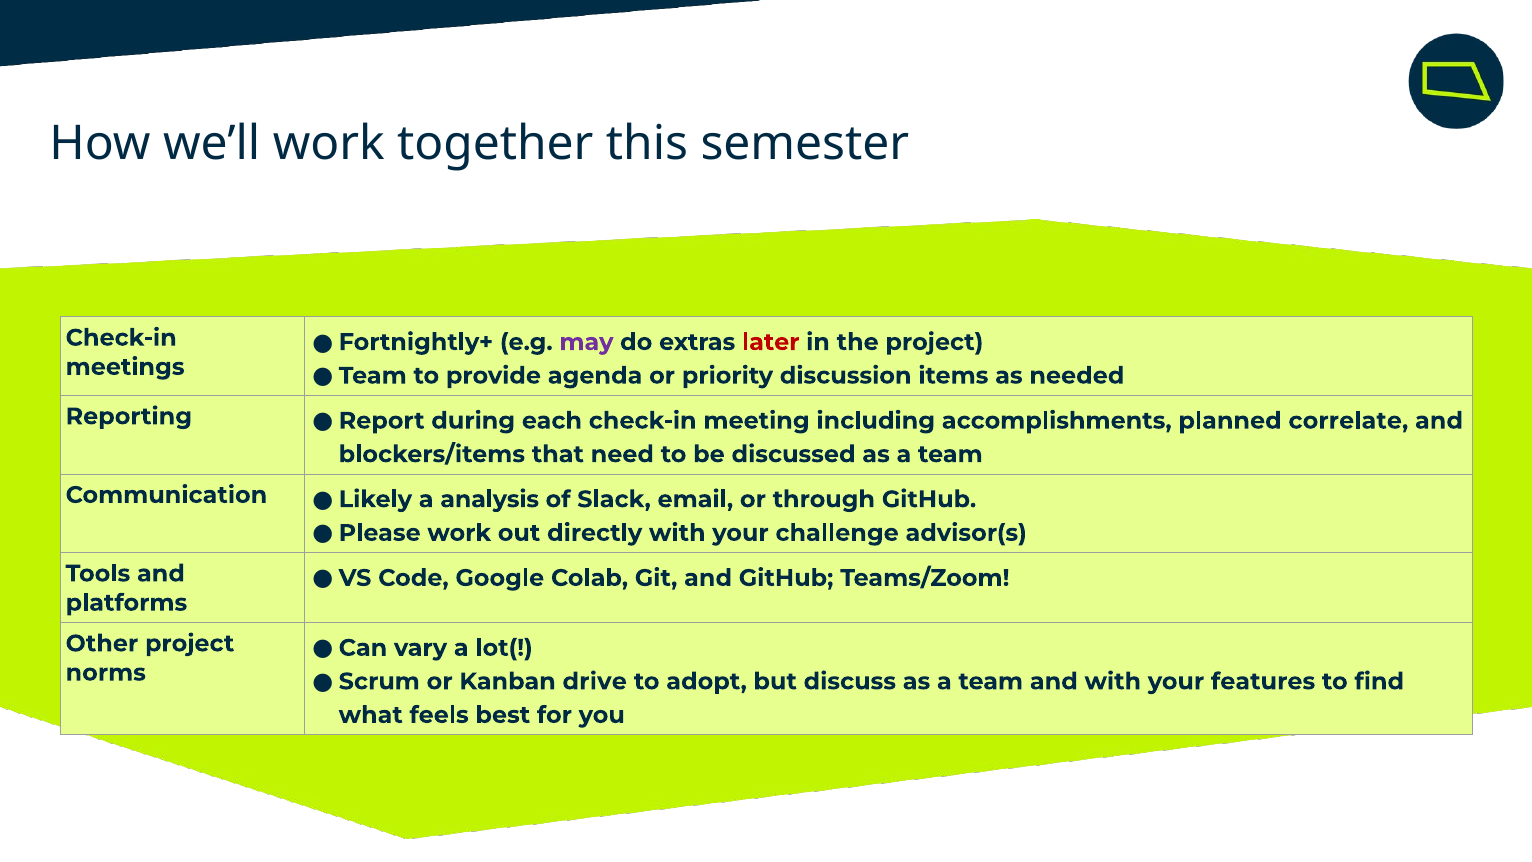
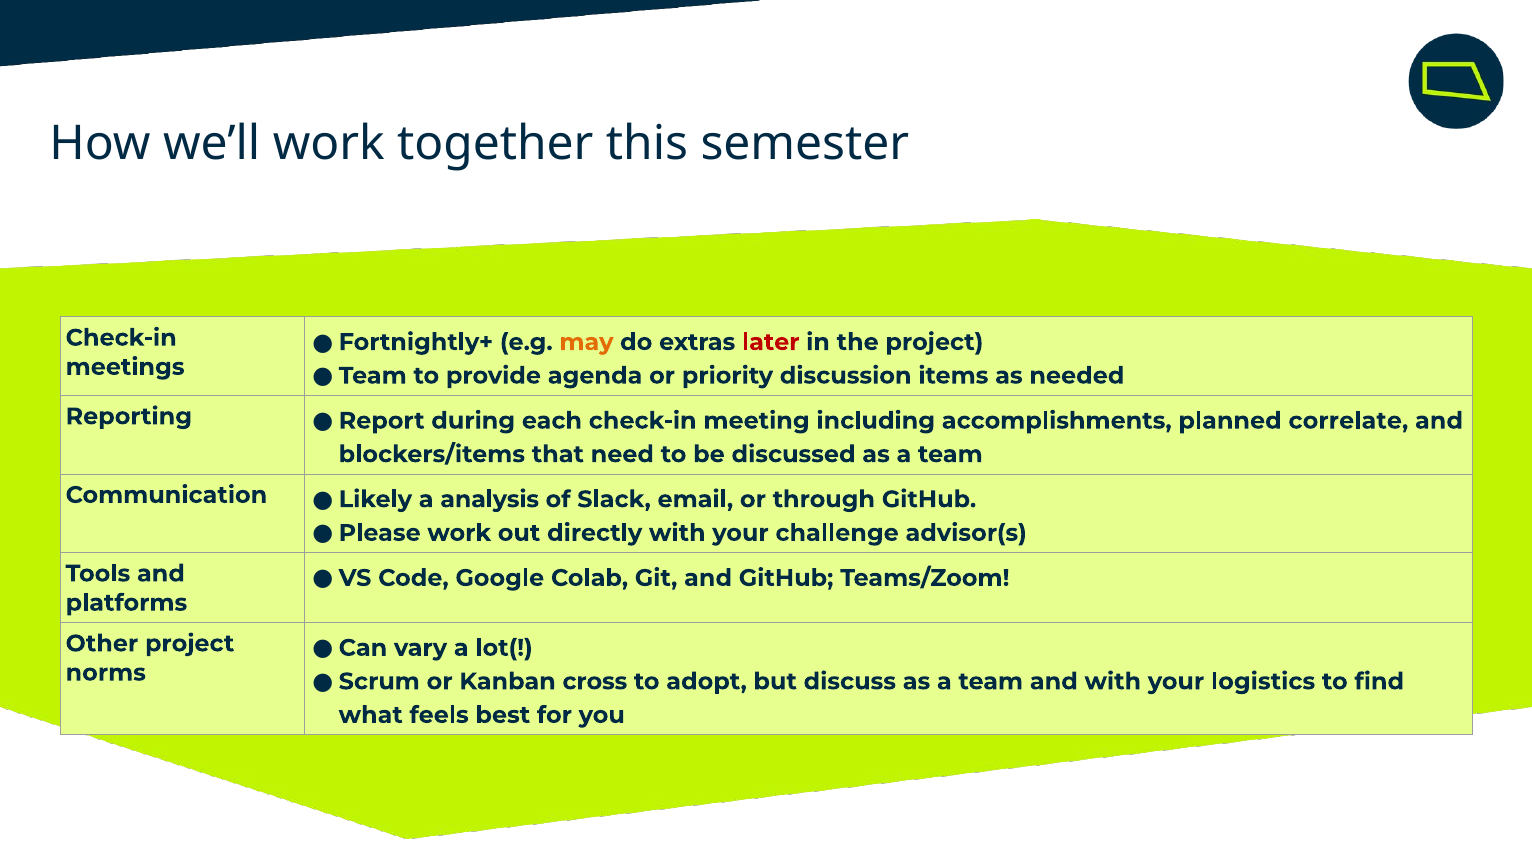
may colour: purple -> orange
drive: drive -> cross
features: features -> logistics
